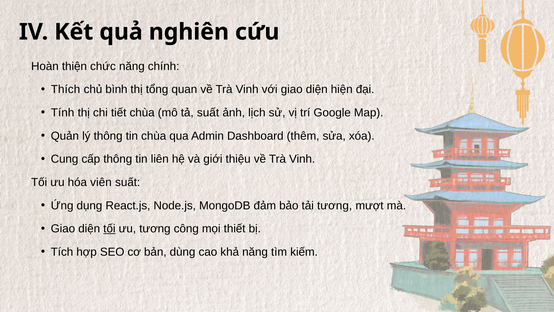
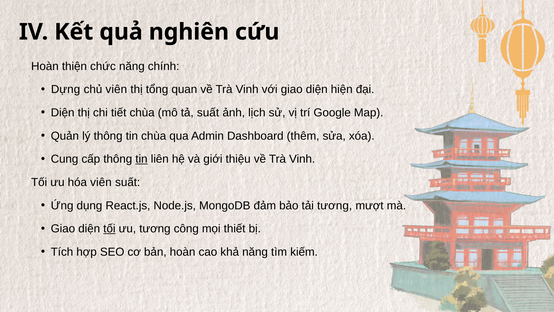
Thích: Thích -> Dựng
chủ bình: bình -> viên
Tính at (63, 113): Tính -> Diện
tin at (141, 159) underline: none -> present
bản dùng: dùng -> hoàn
